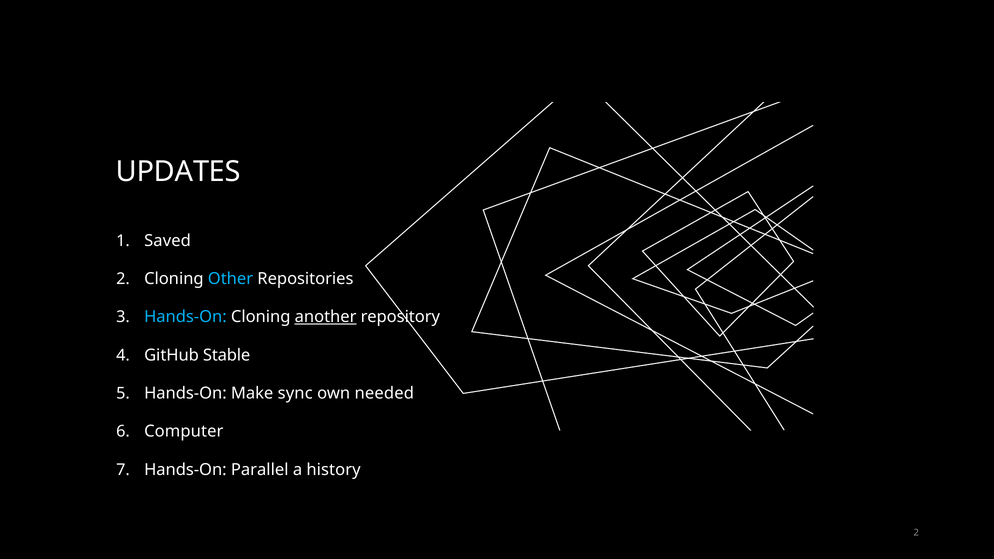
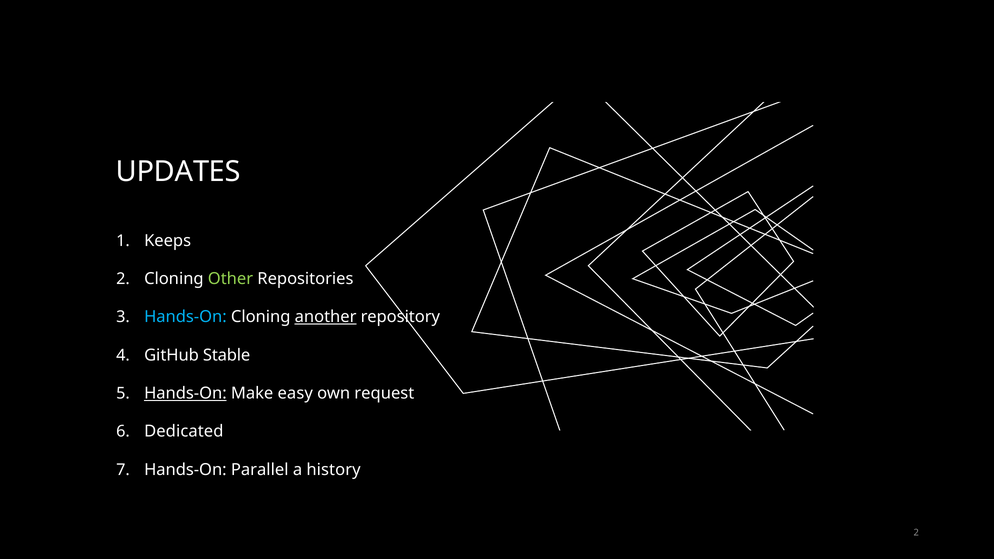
Saved: Saved -> Keeps
Other colour: light blue -> light green
Hands-On at (185, 393) underline: none -> present
sync: sync -> easy
needed: needed -> request
Computer: Computer -> Dedicated
